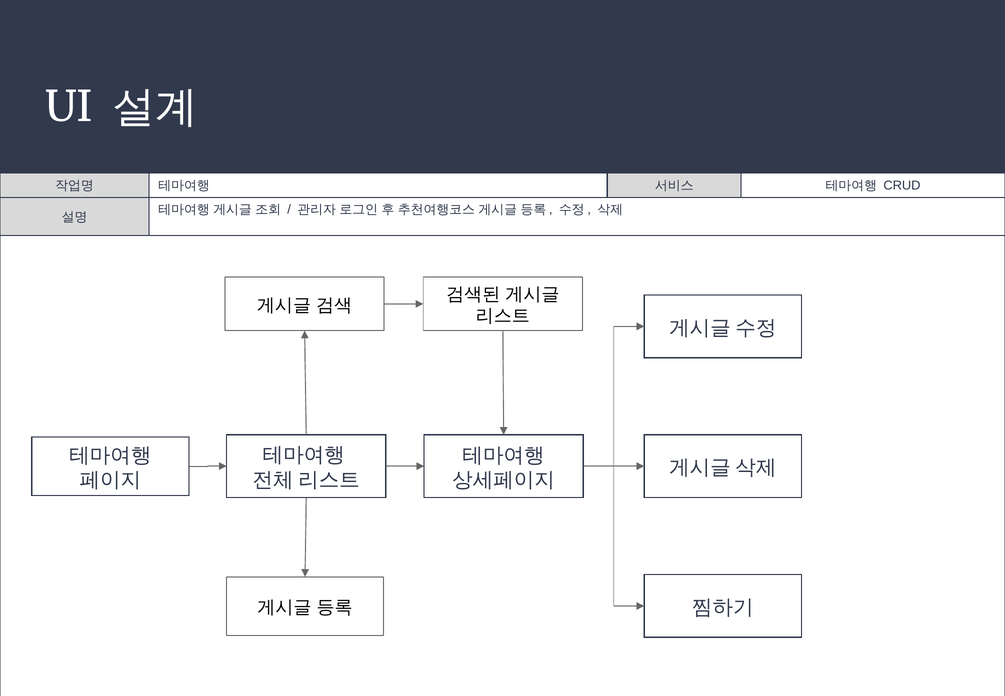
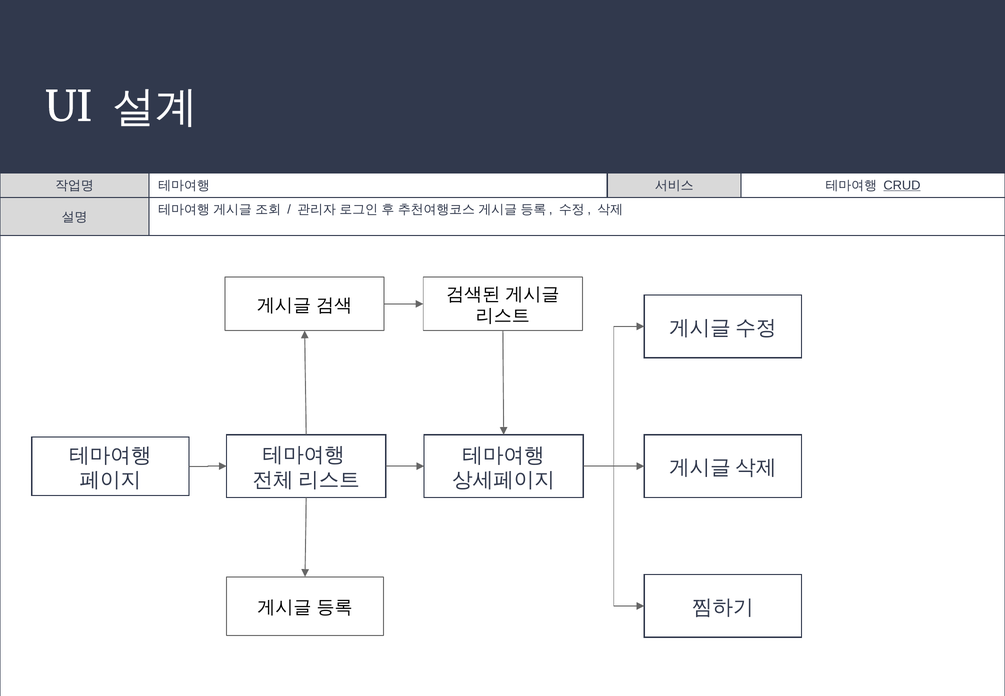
CRUD underline: none -> present
